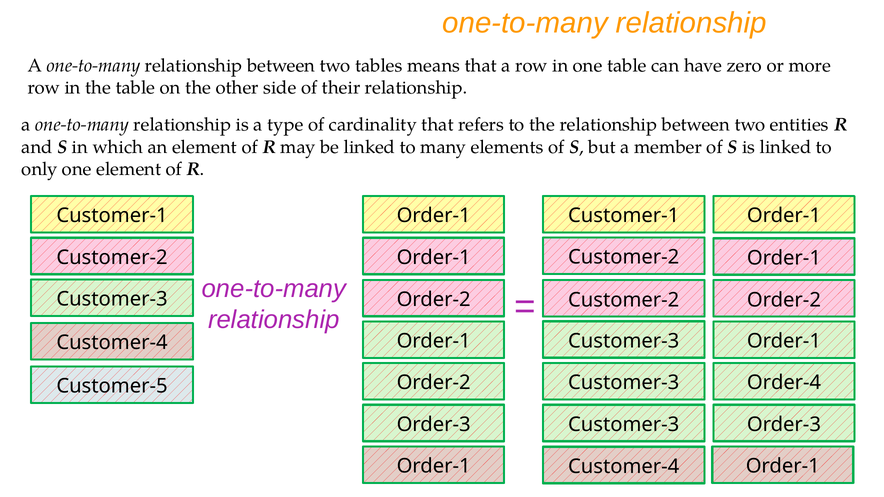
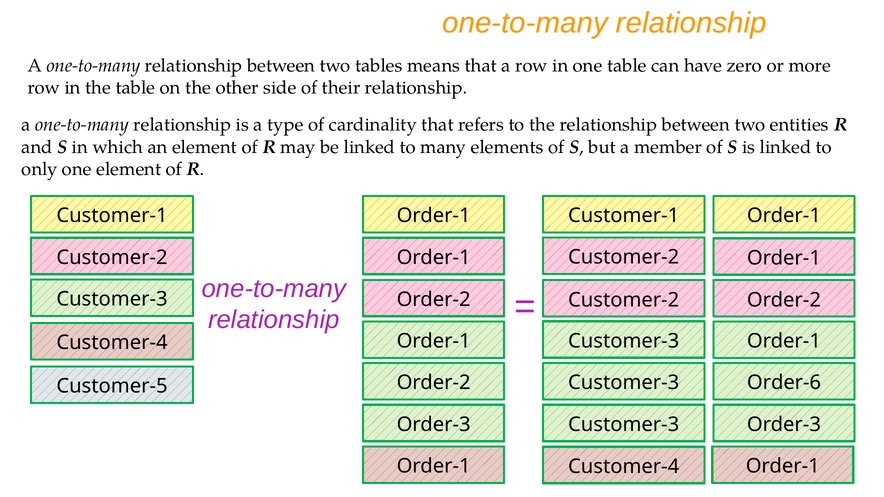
Order-4: Order-4 -> Order-6
